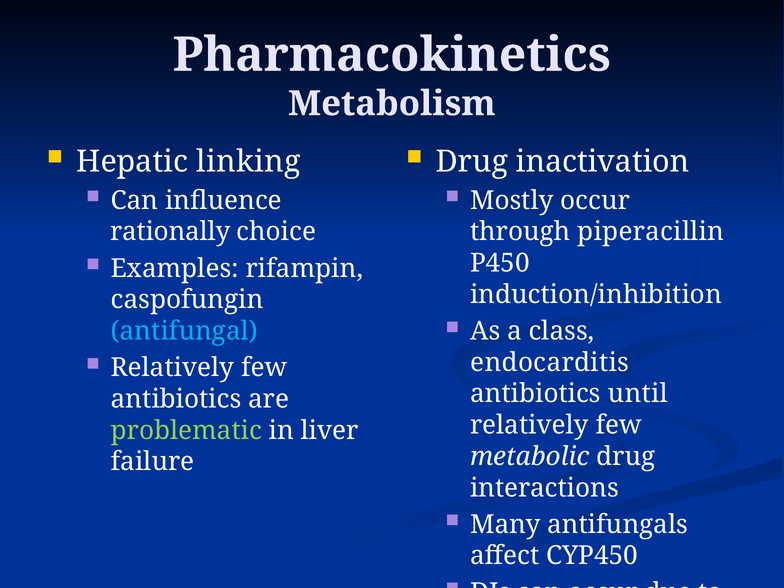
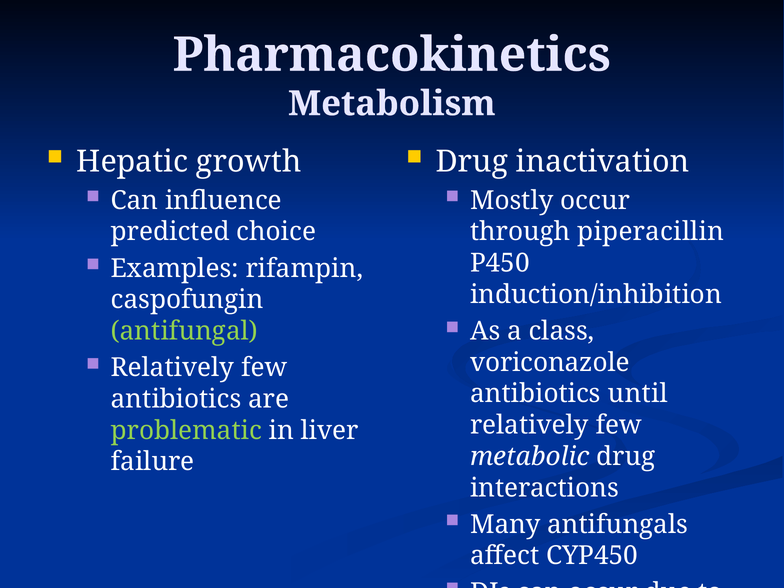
linking: linking -> growth
rationally: rationally -> predicted
antifungal colour: light blue -> light green
endocarditis: endocarditis -> voriconazole
